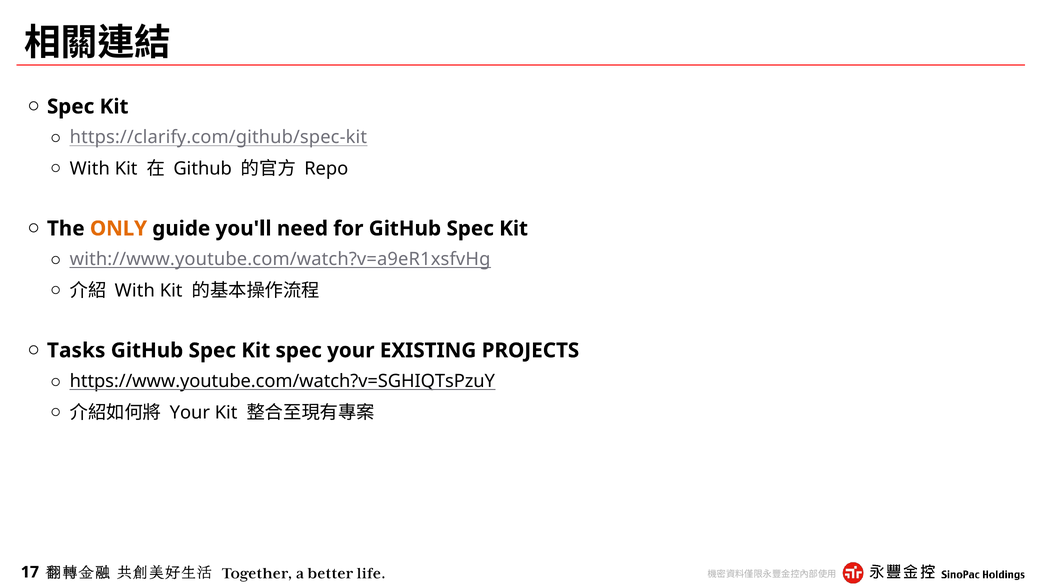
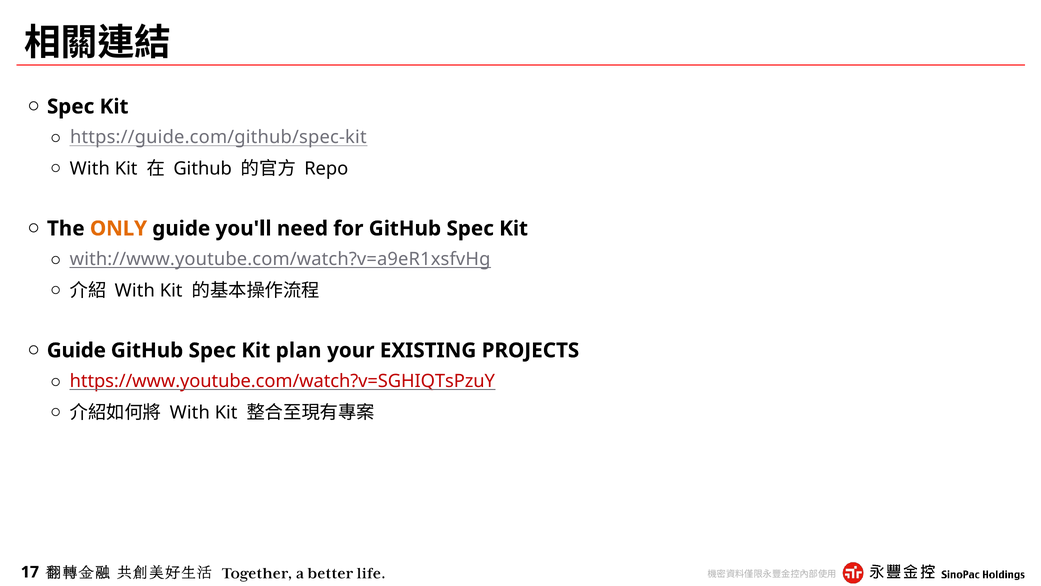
https://clarify.com/github/spec-kit: https://clarify.com/github/spec-kit -> https://guide.com/github/spec-kit
Tasks at (76, 350): Tasks -> Guide
Kit spec: spec -> plan
https://www.youtube.com/watch?v=SGHIQTsPzuY colour: black -> red
Your at (190, 412): Your -> With
